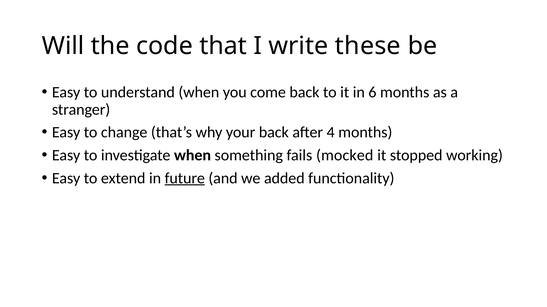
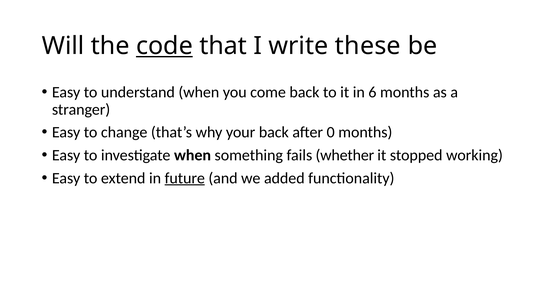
code underline: none -> present
4: 4 -> 0
mocked: mocked -> whether
